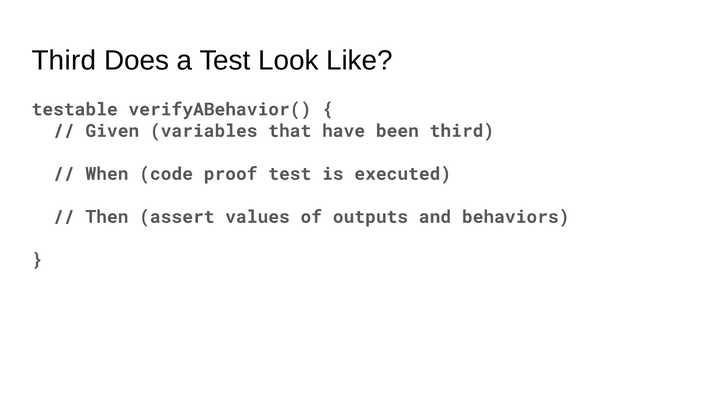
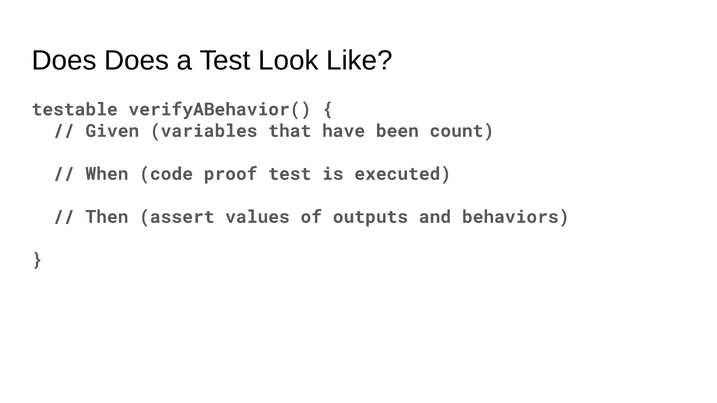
Third at (64, 61): Third -> Does
been third: third -> count
